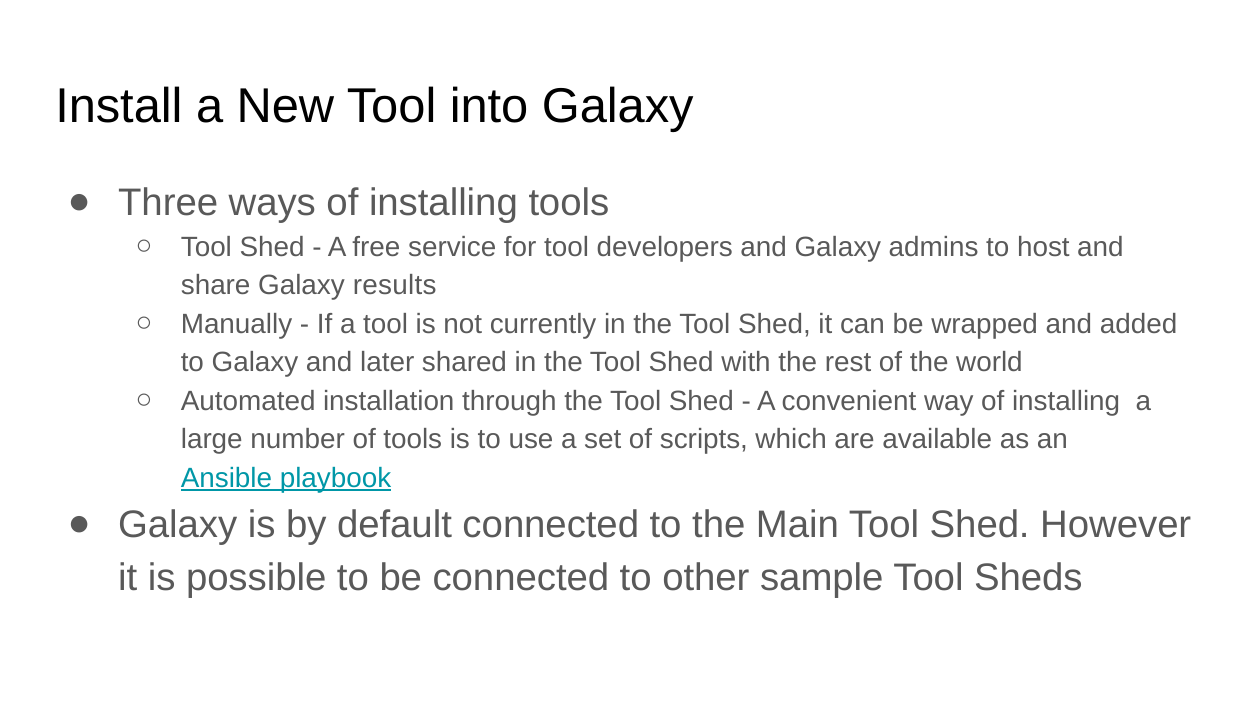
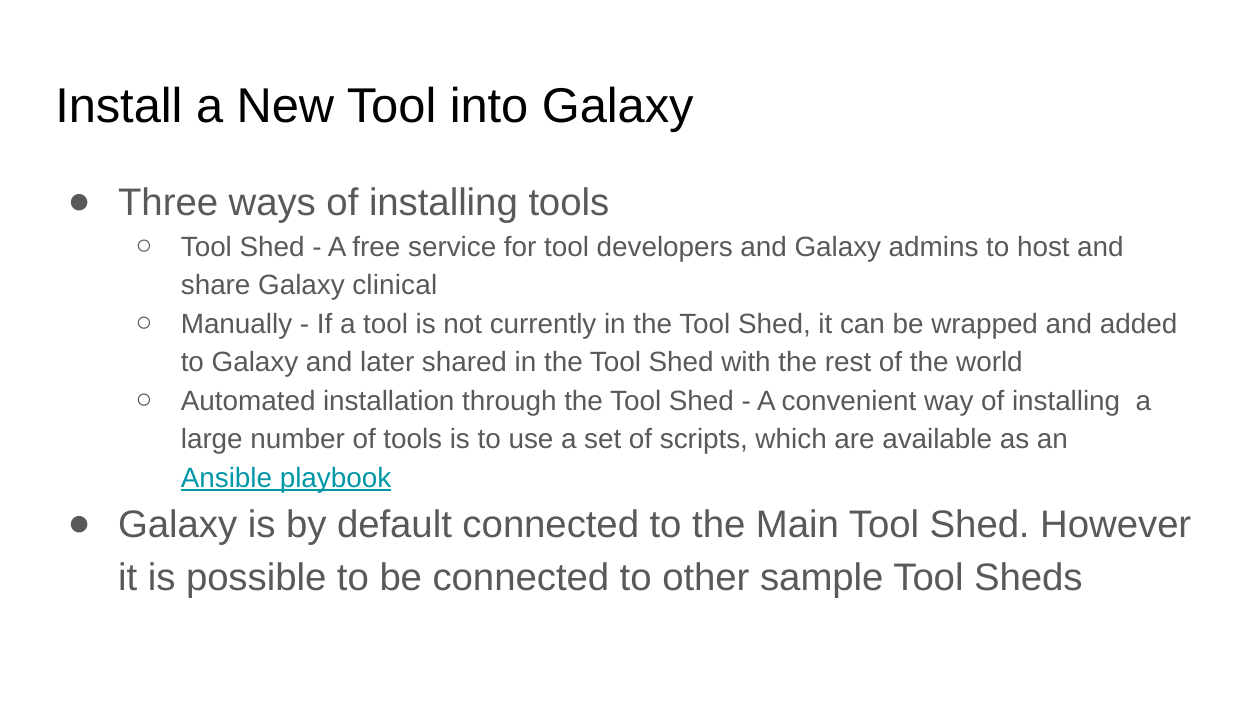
results: results -> clinical
